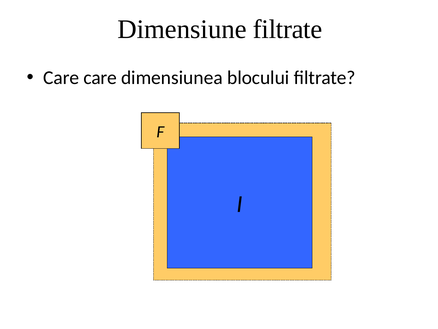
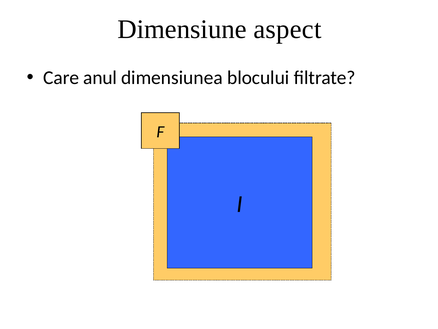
Dimensiune filtrate: filtrate -> aspect
Care care: care -> anul
